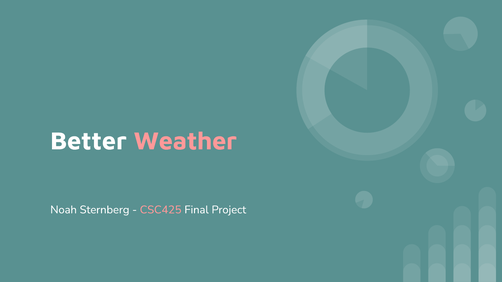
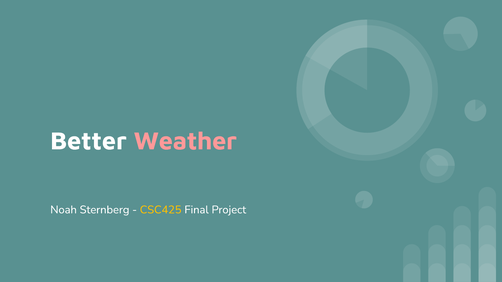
CSC425 colour: pink -> yellow
